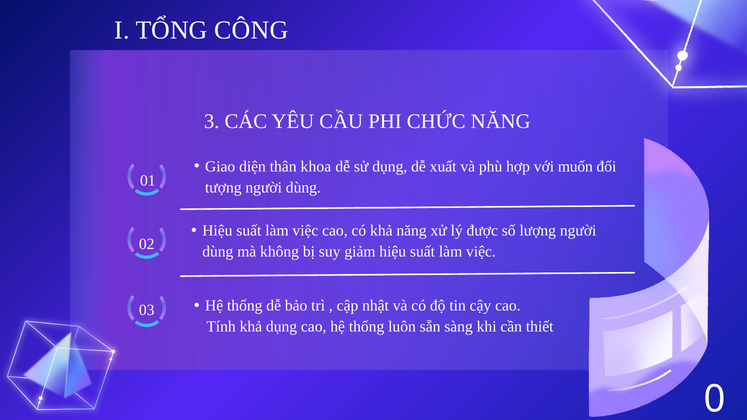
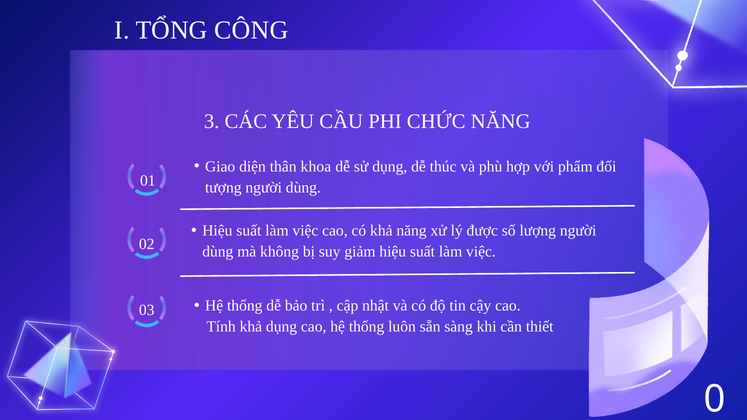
xuất: xuất -> thúc
muốn: muốn -> phẩm
